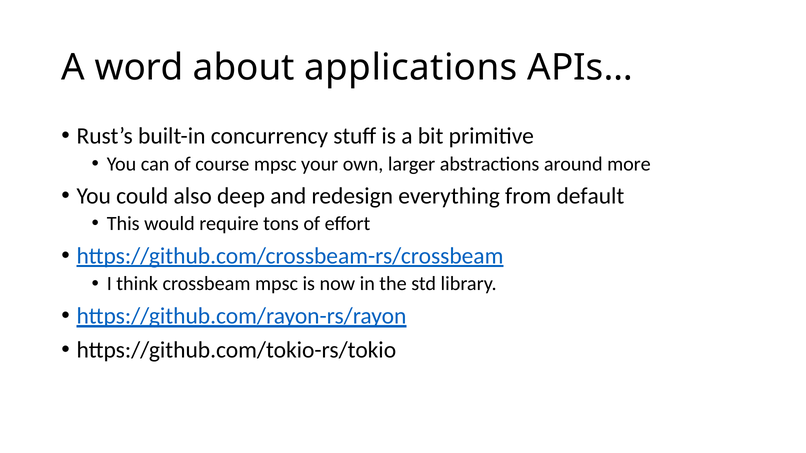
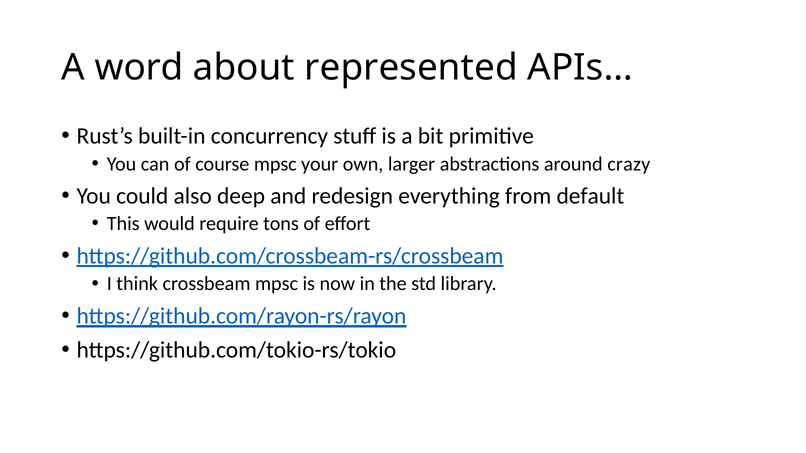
applications: applications -> represented
more: more -> crazy
